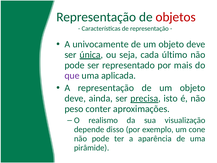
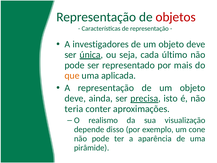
univocamente: univocamente -> investigadores
que colour: purple -> orange
peso: peso -> teria
